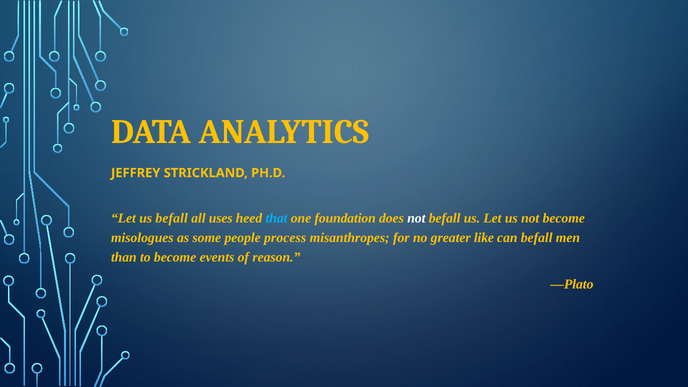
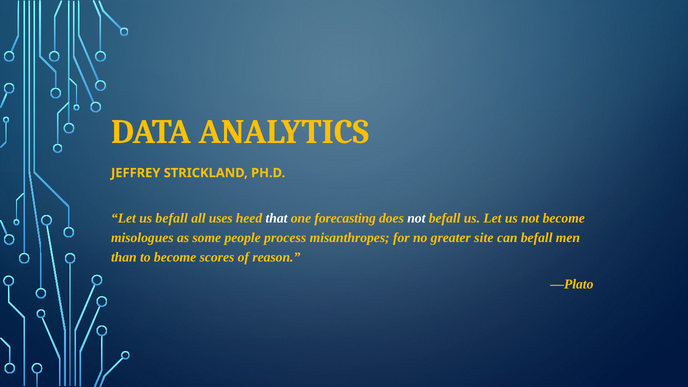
that colour: light blue -> white
foundation: foundation -> forecasting
like: like -> site
events: events -> scores
